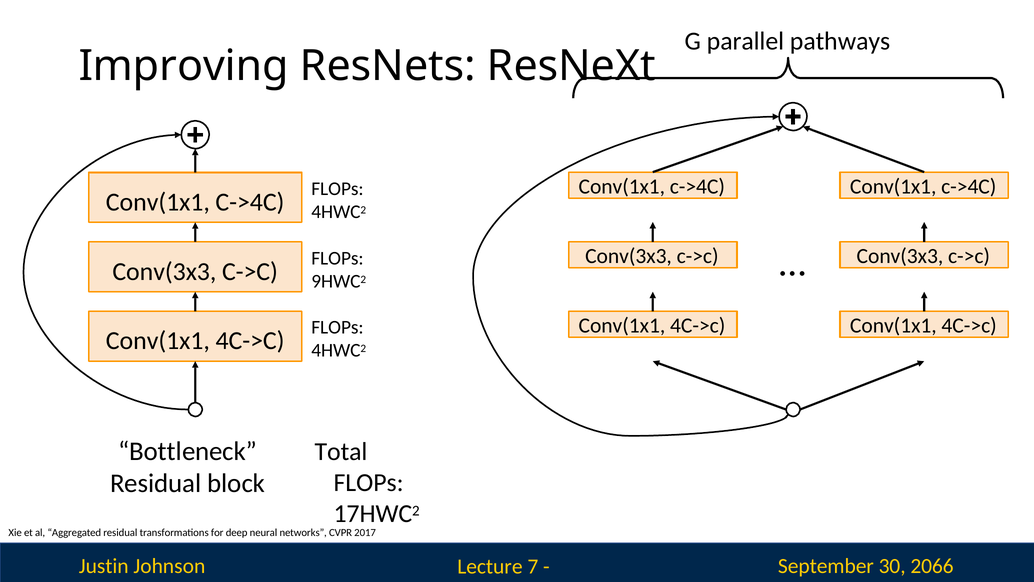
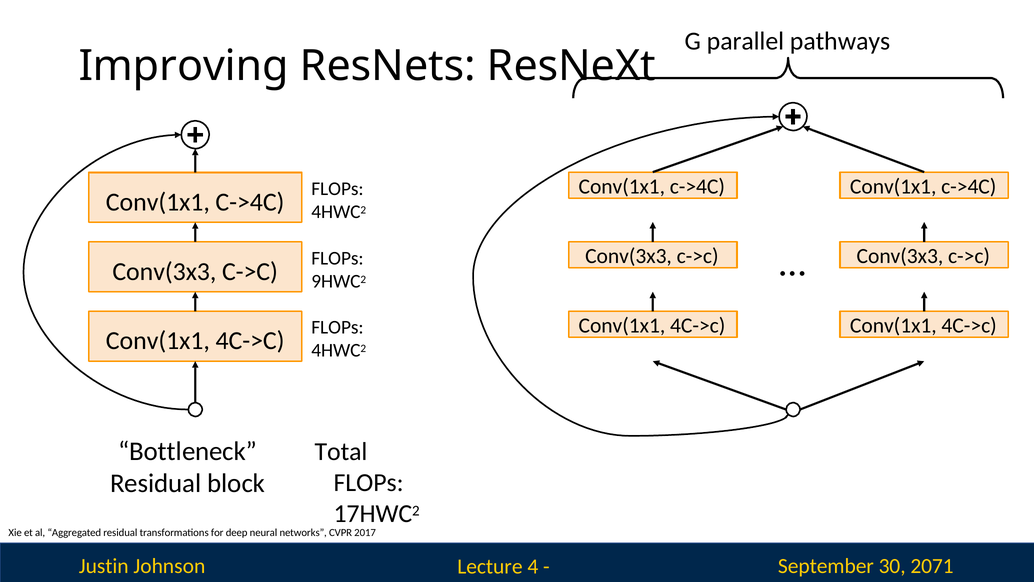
7: 7 -> 4
2066: 2066 -> 2071
